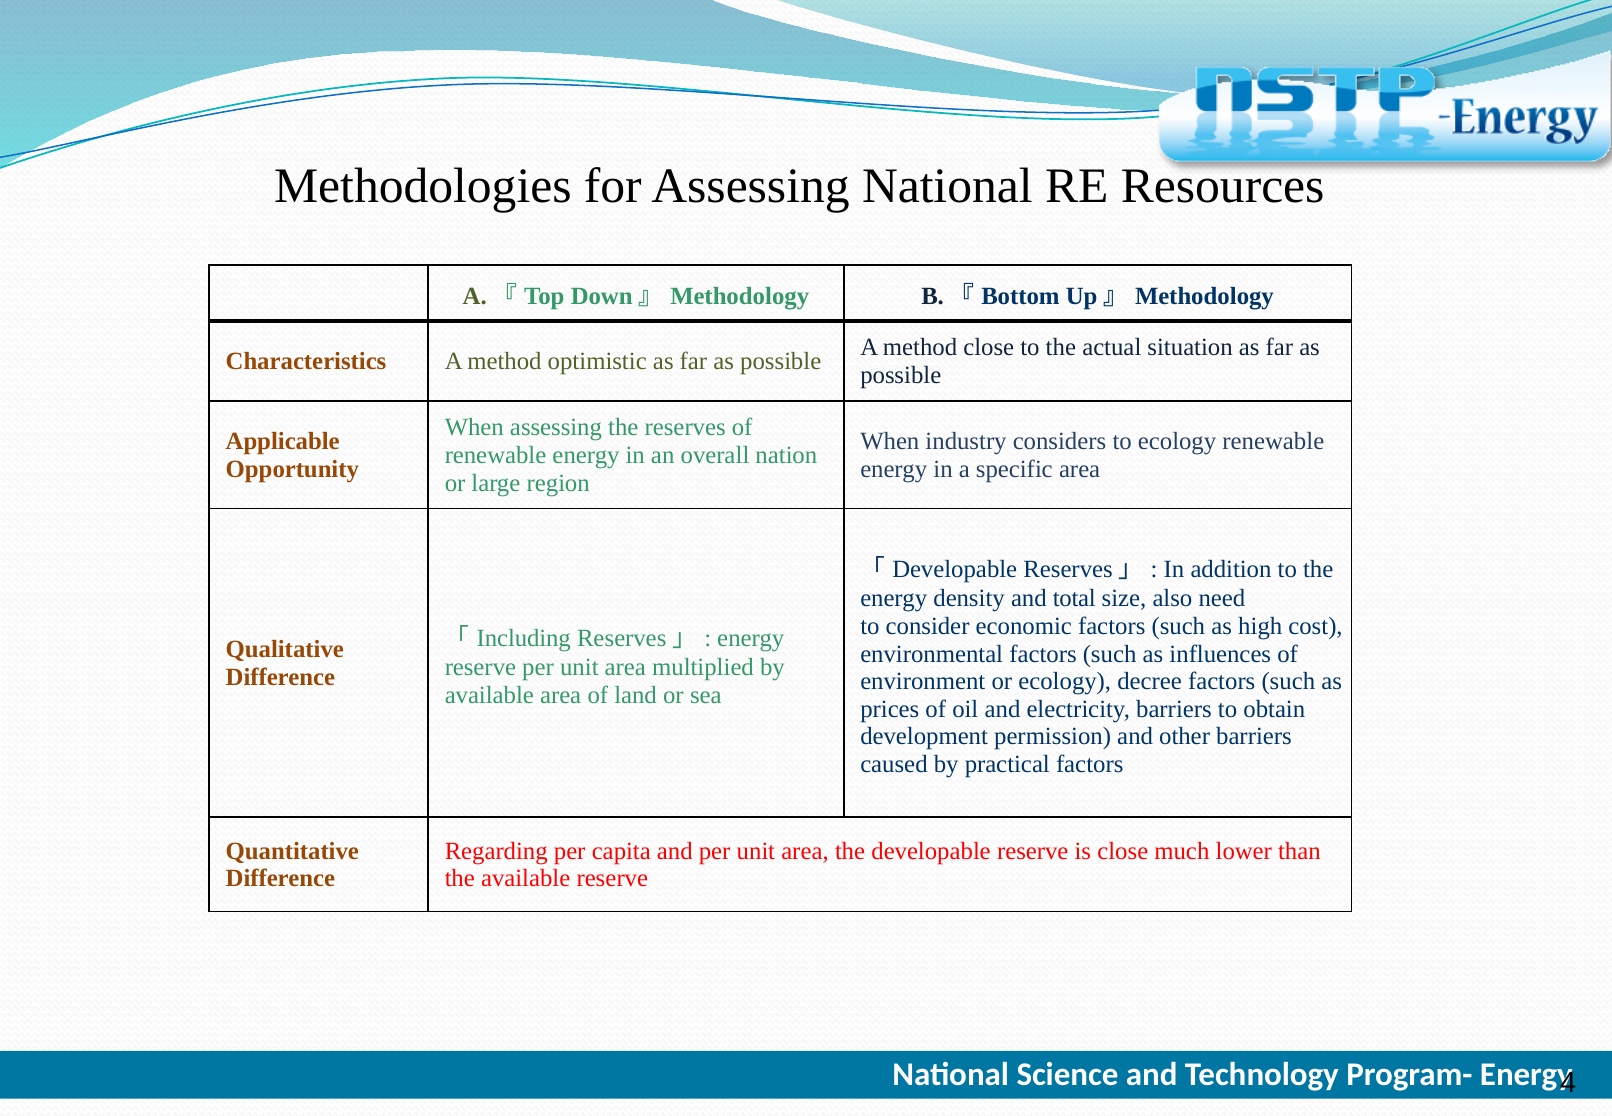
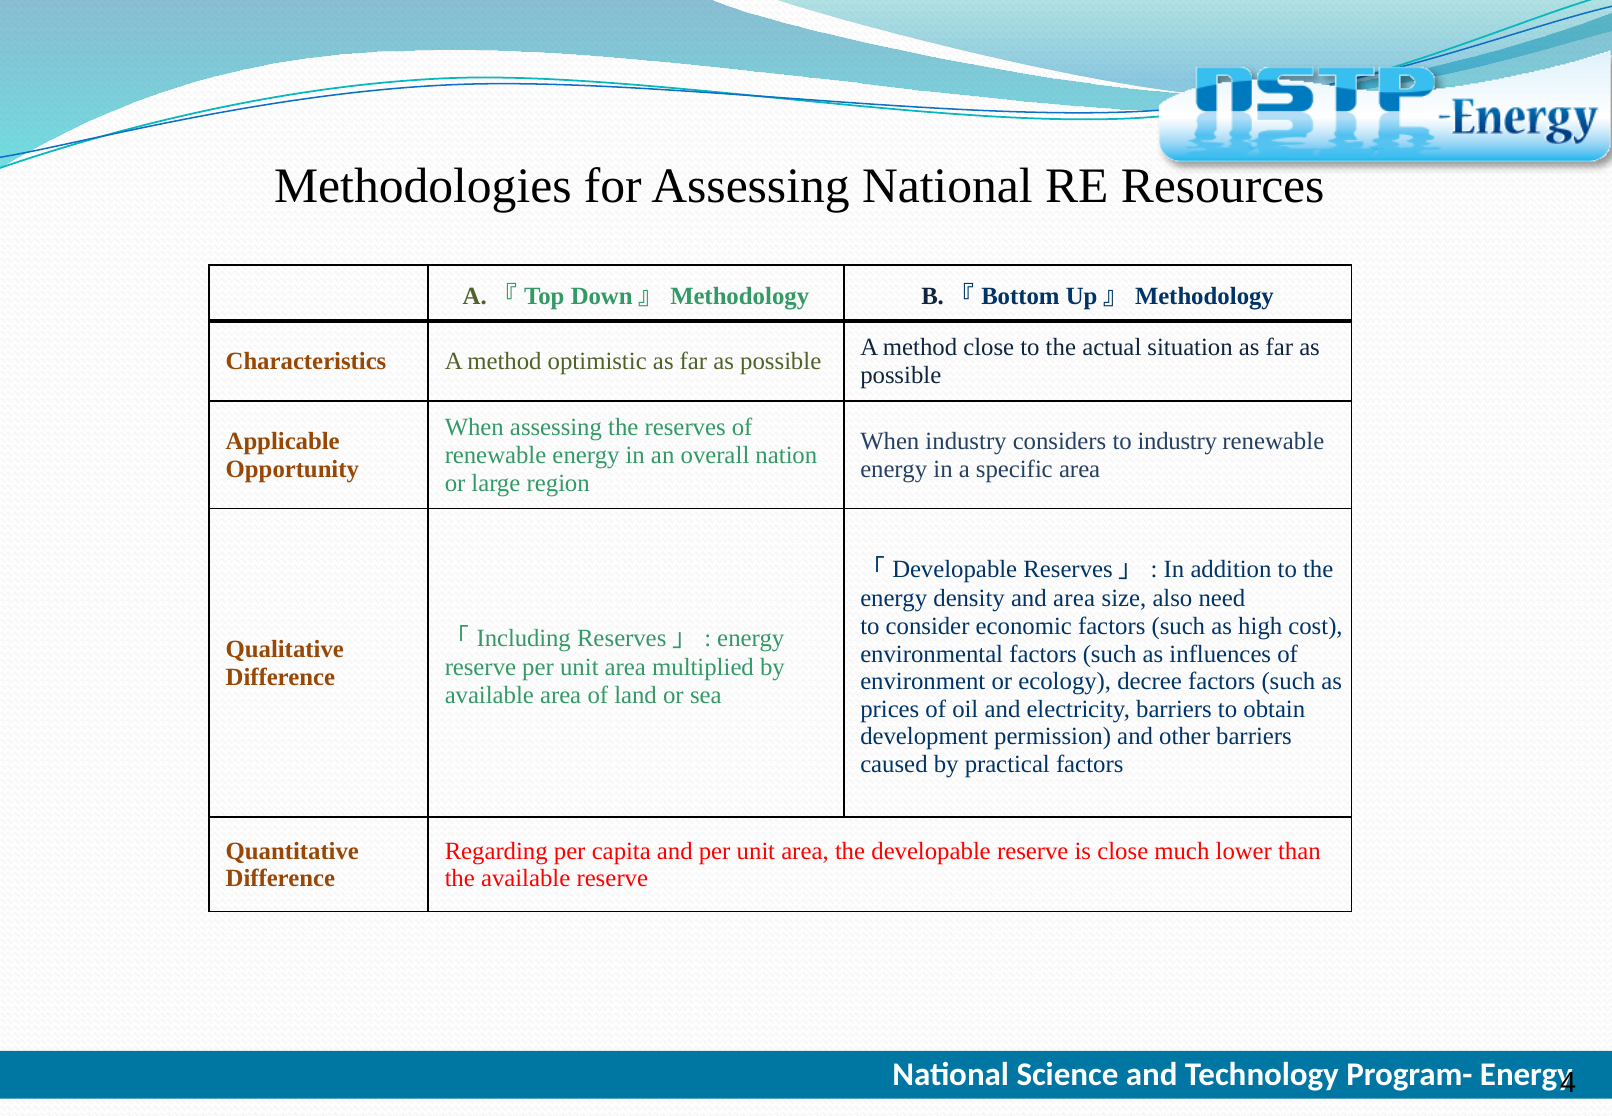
to ecology: ecology -> industry
and total: total -> area
